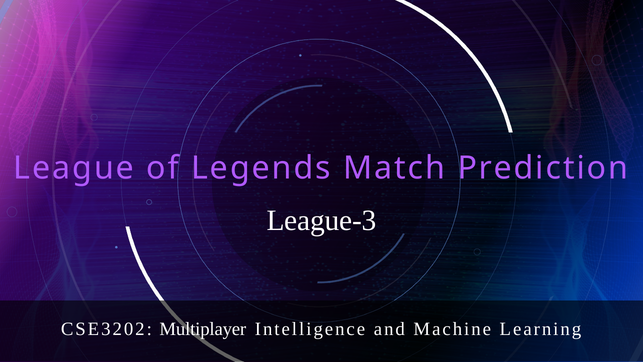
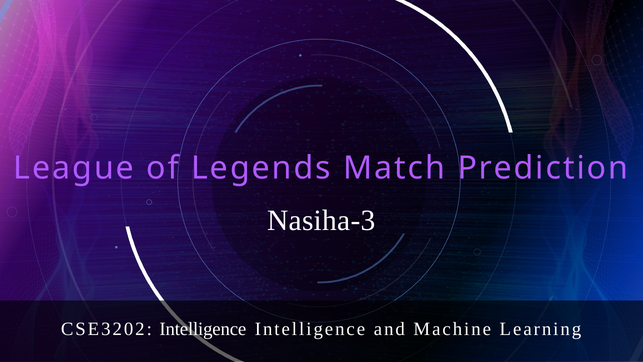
League-3: League-3 -> Nasiha-3
CSE3202 Multiplayer: Multiplayer -> Intelligence
